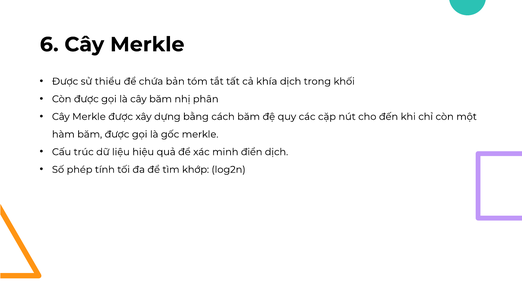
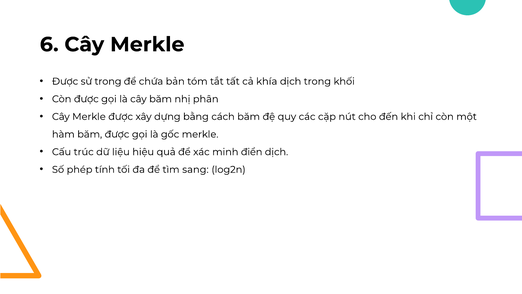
sử thiểu: thiểu -> trong
khớp: khớp -> sang
